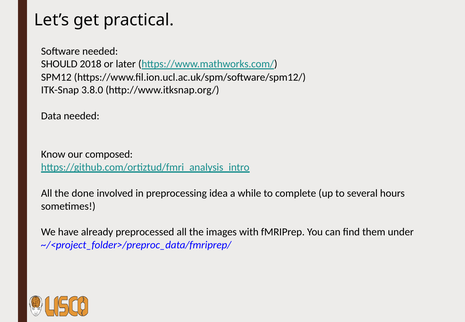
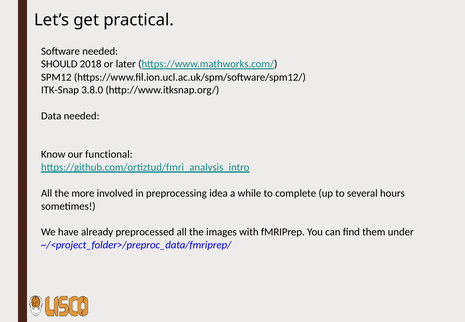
composed: composed -> functional
done: done -> more
